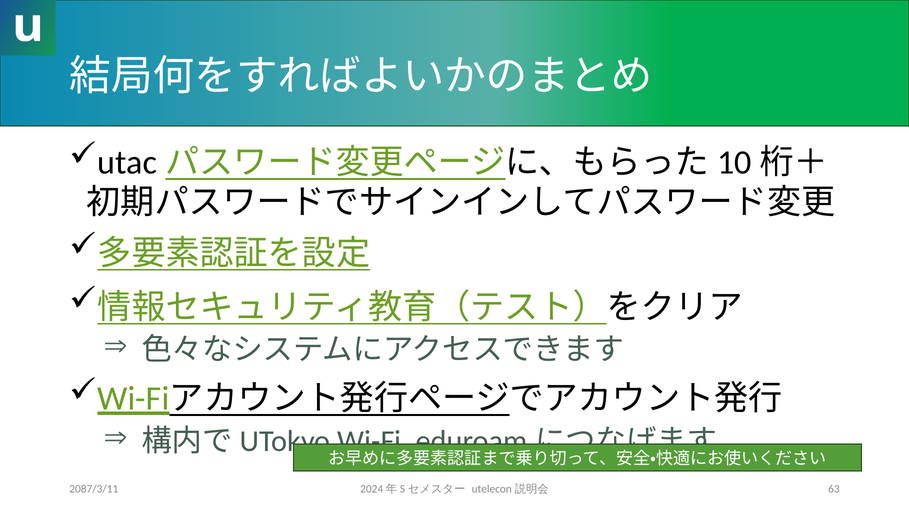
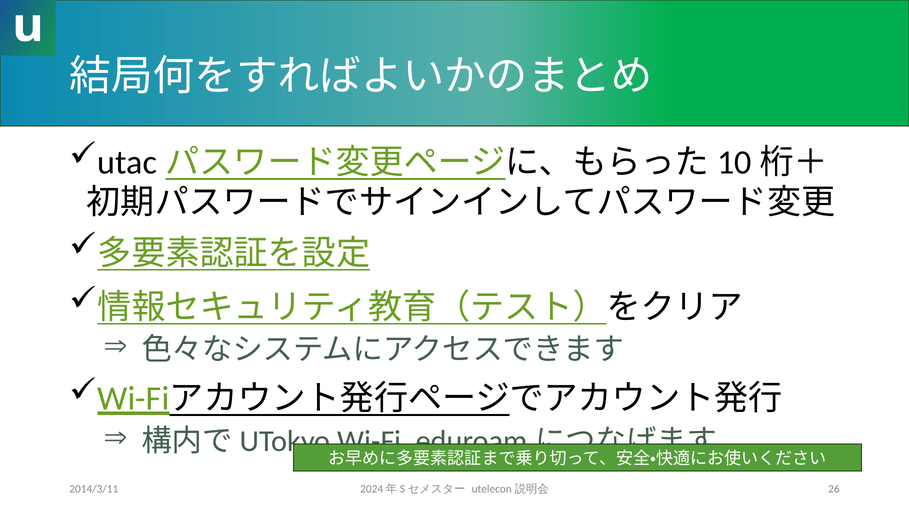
2087/3/11: 2087/3/11 -> 2014/3/11
63: 63 -> 26
